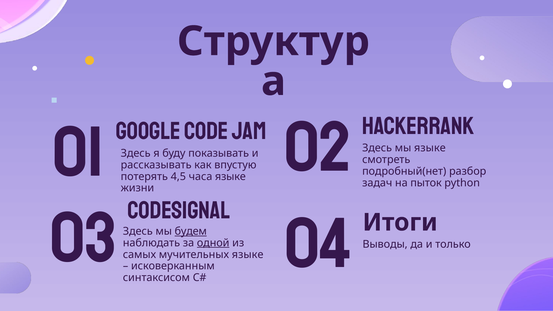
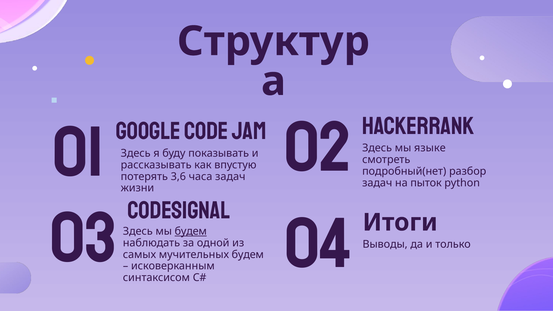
4,5: 4,5 -> 3,6
часа языке: языке -> задач
одной underline: present -> none
мучительных языке: языке -> будем
